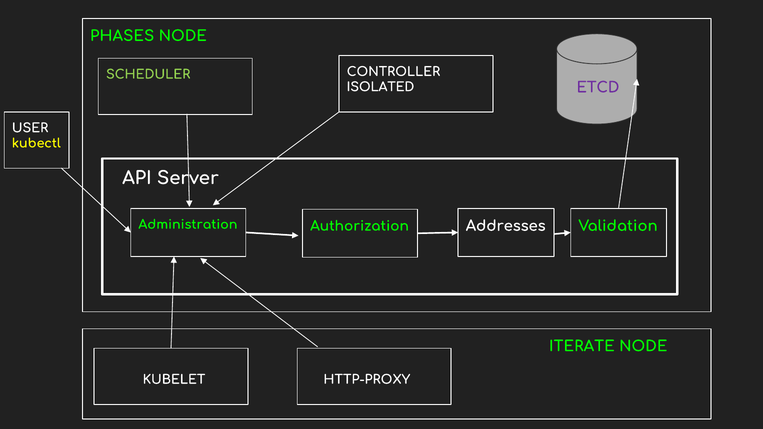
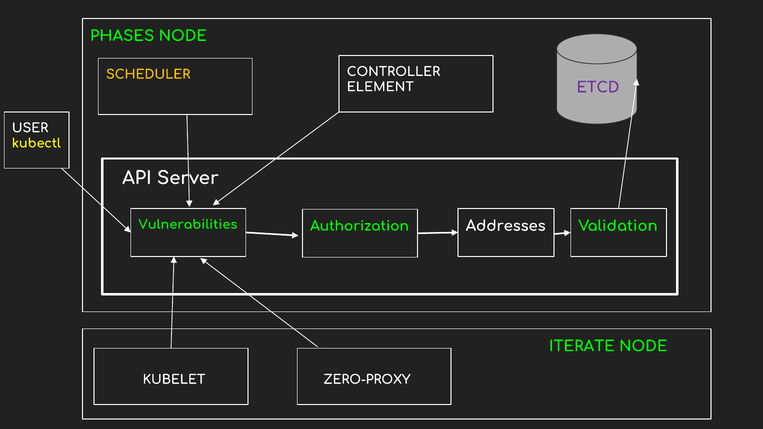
SCHEDULER colour: light green -> yellow
ISOLATED: ISOLATED -> ELEMENT
Administration: Administration -> Vulnerabilities
HTTP-PROXY: HTTP-PROXY -> ZERO-PROXY
